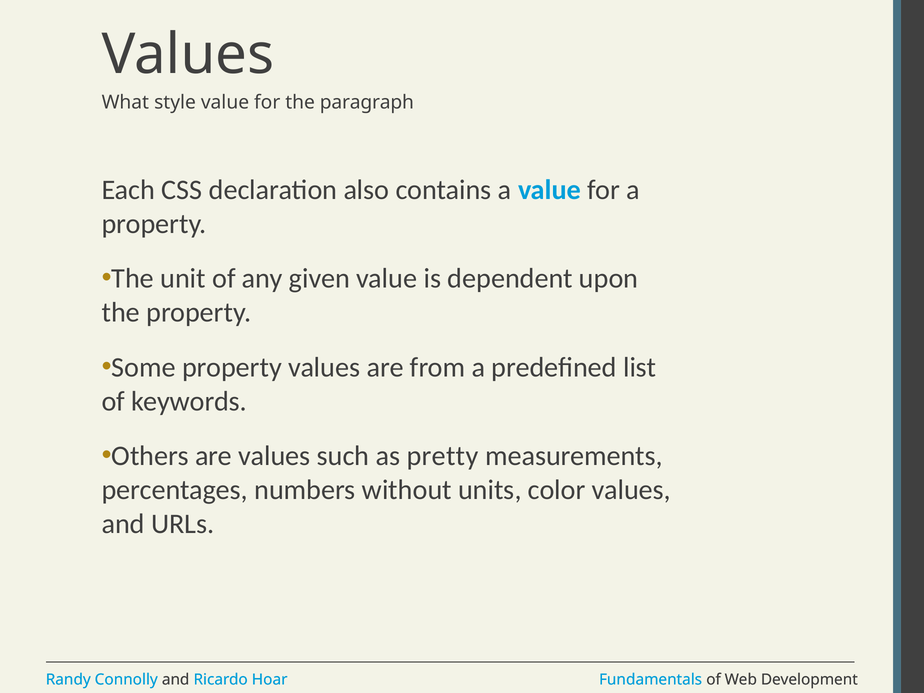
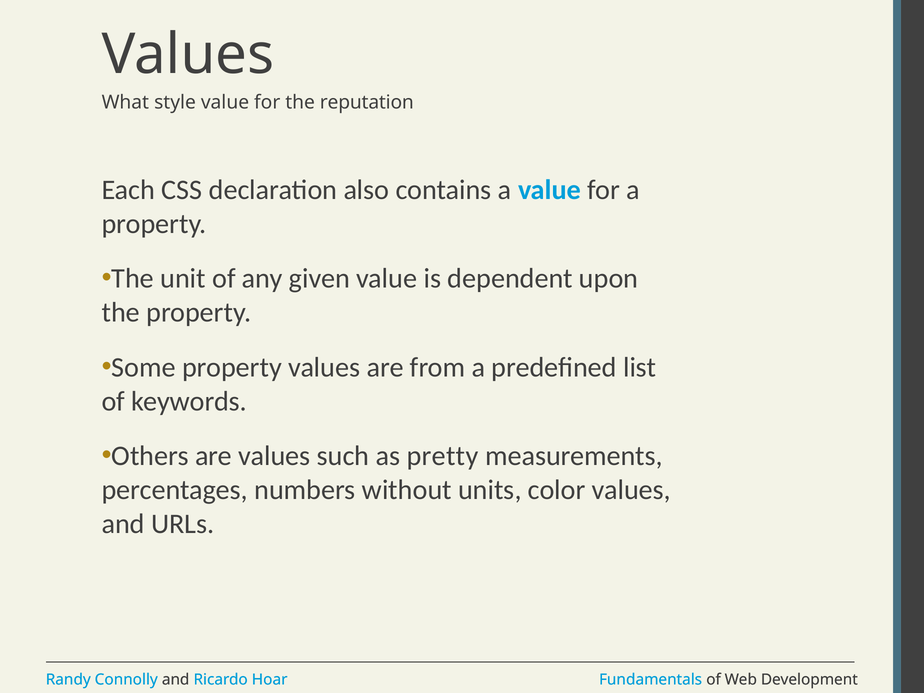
paragraph: paragraph -> reputation
